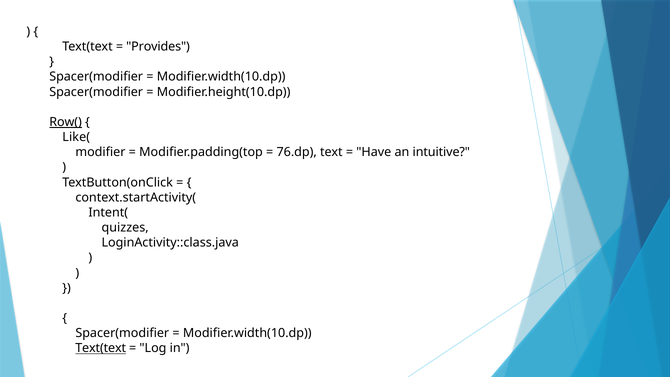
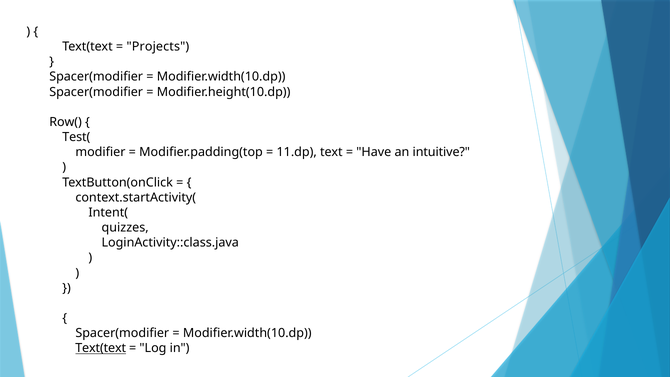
Provides: Provides -> Projects
Row( underline: present -> none
Like(: Like( -> Test(
76.dp: 76.dp -> 11.dp
